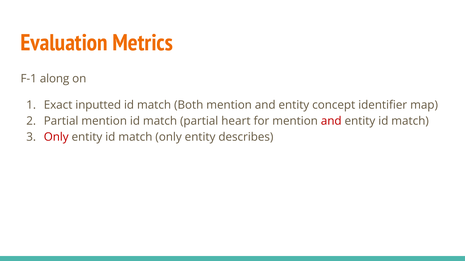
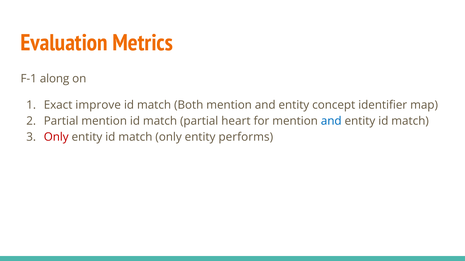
inputted: inputted -> improve
and at (331, 121) colour: red -> blue
describes: describes -> performs
